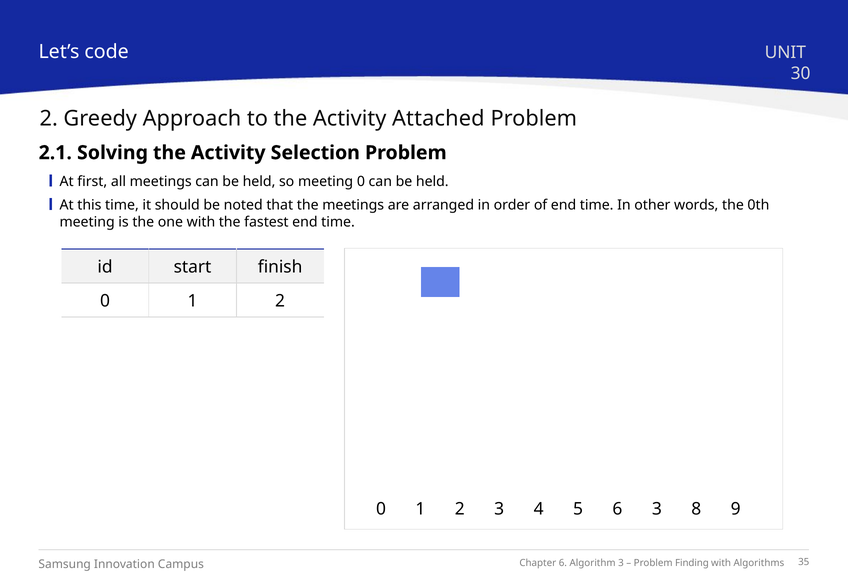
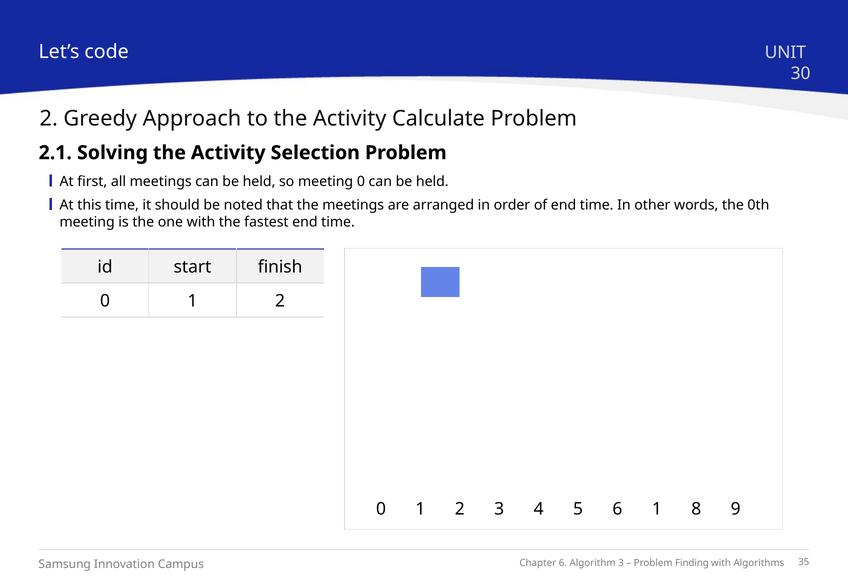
Attached: Attached -> Calculate
6 3: 3 -> 1
